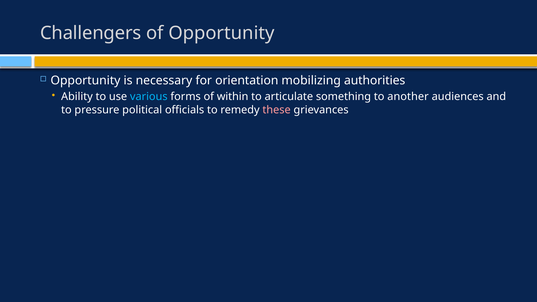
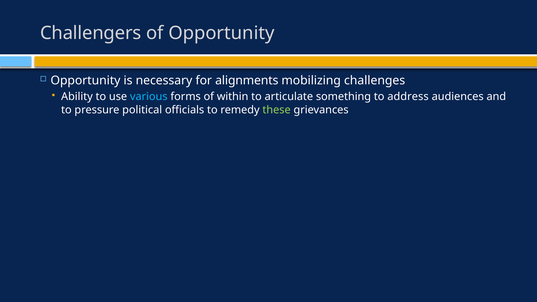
orientation: orientation -> alignments
authorities: authorities -> challenges
another: another -> address
these colour: pink -> light green
